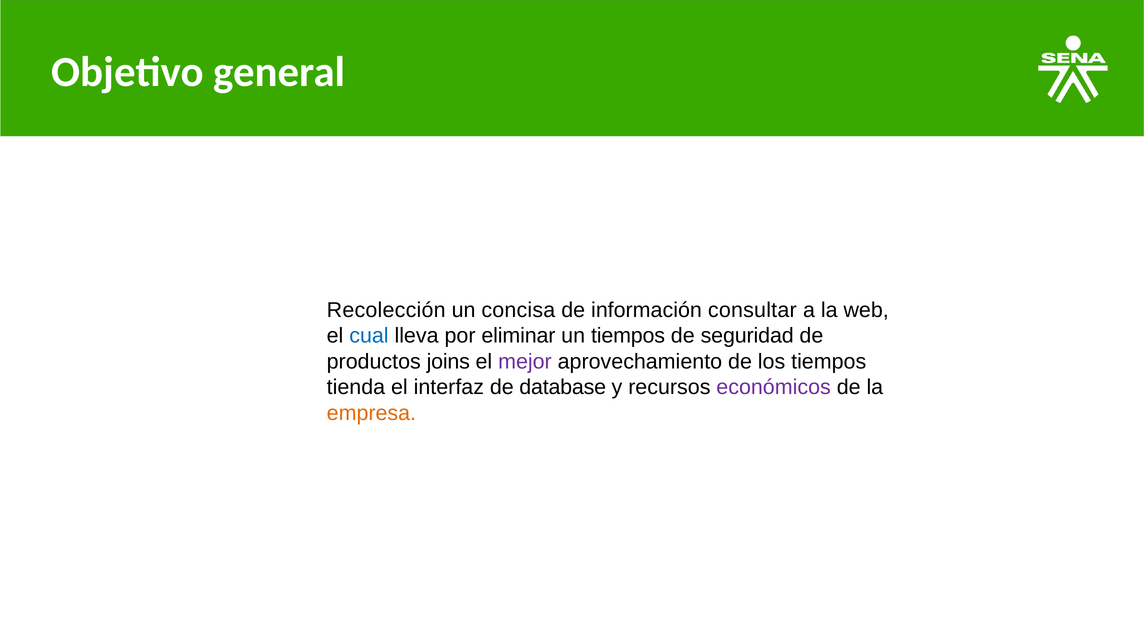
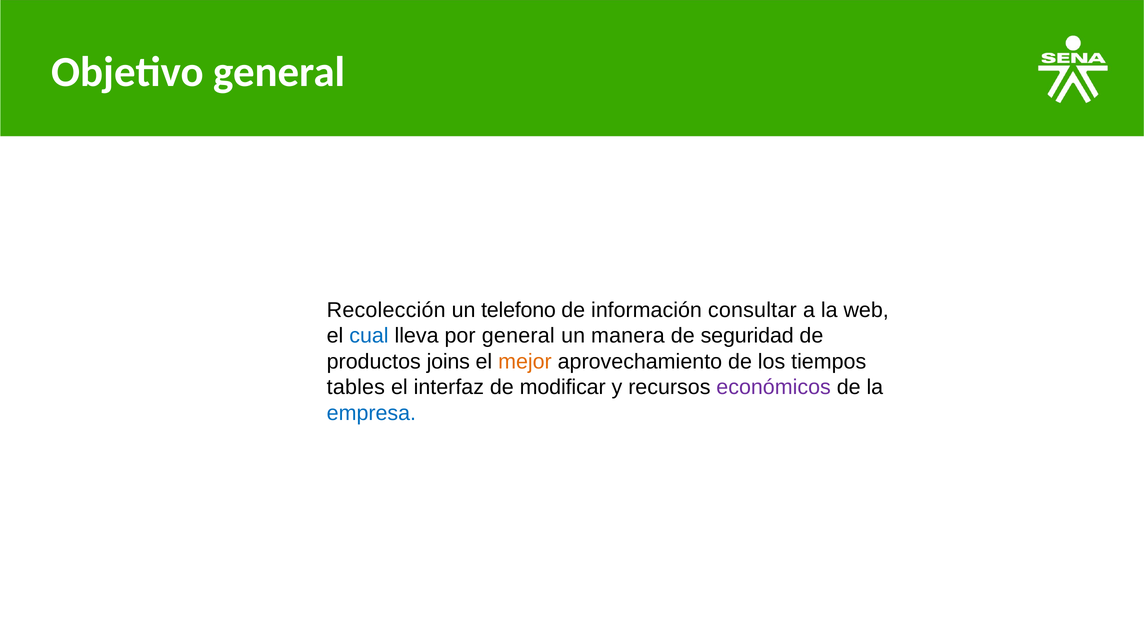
concisa: concisa -> telefono
por eliminar: eliminar -> general
un tiempos: tiempos -> manera
mejor colour: purple -> orange
tienda: tienda -> tables
database: database -> modificar
empresa colour: orange -> blue
